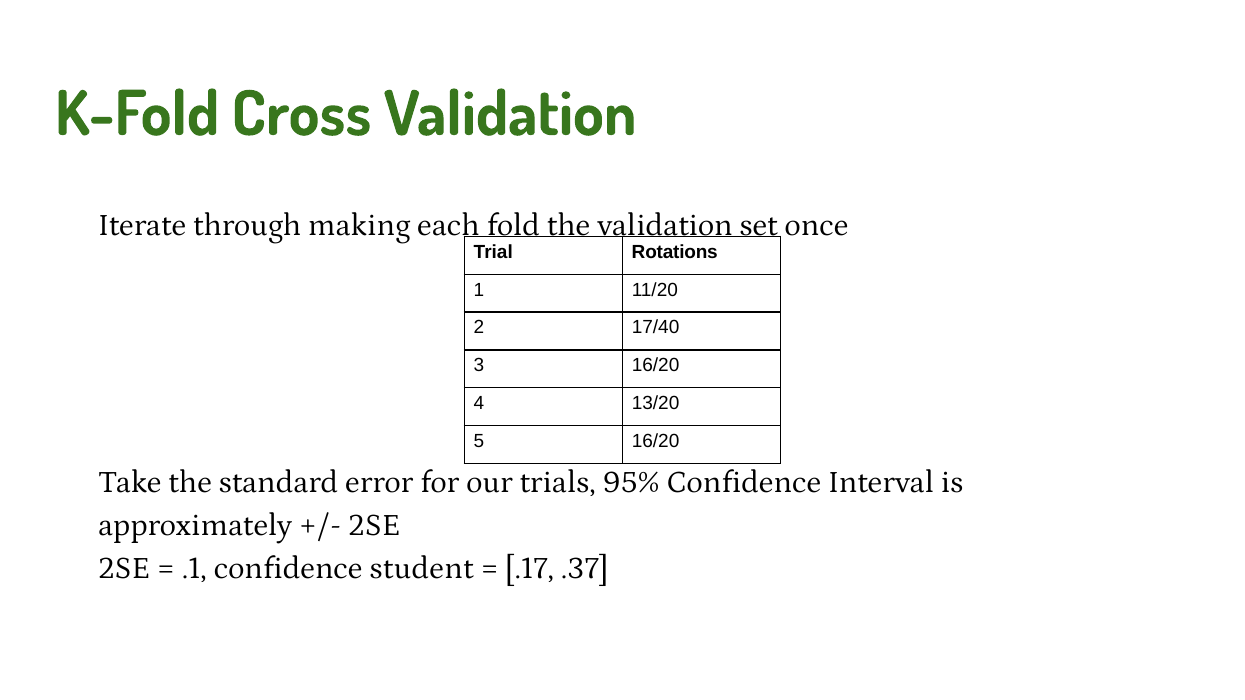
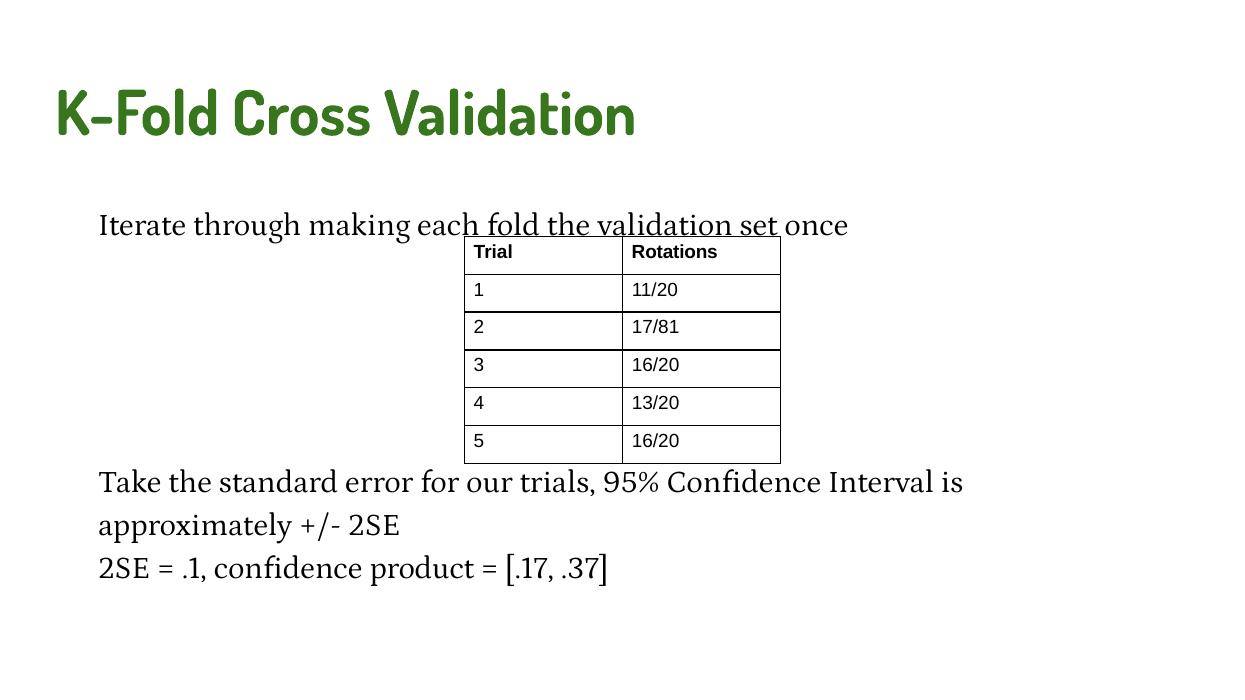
17/40: 17/40 -> 17/81
student: student -> product
